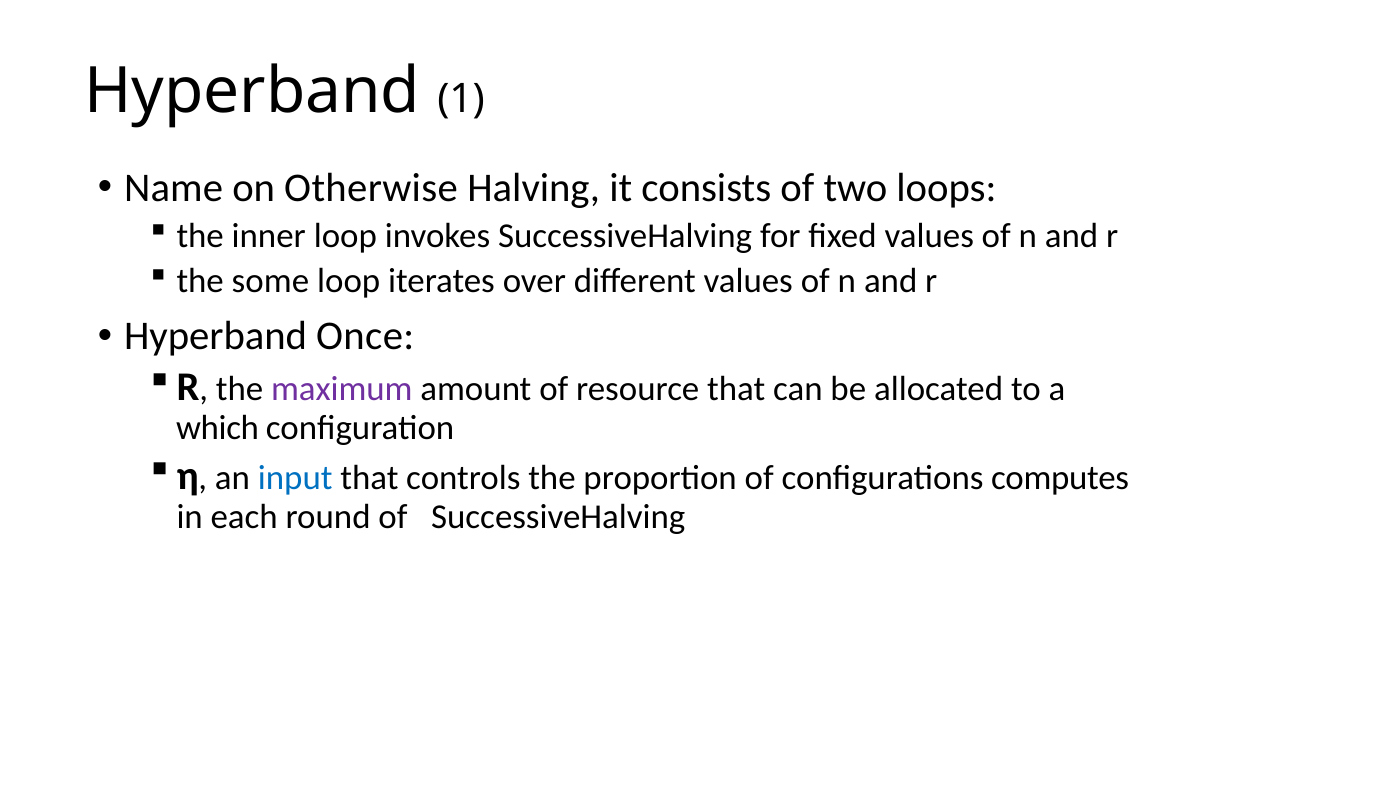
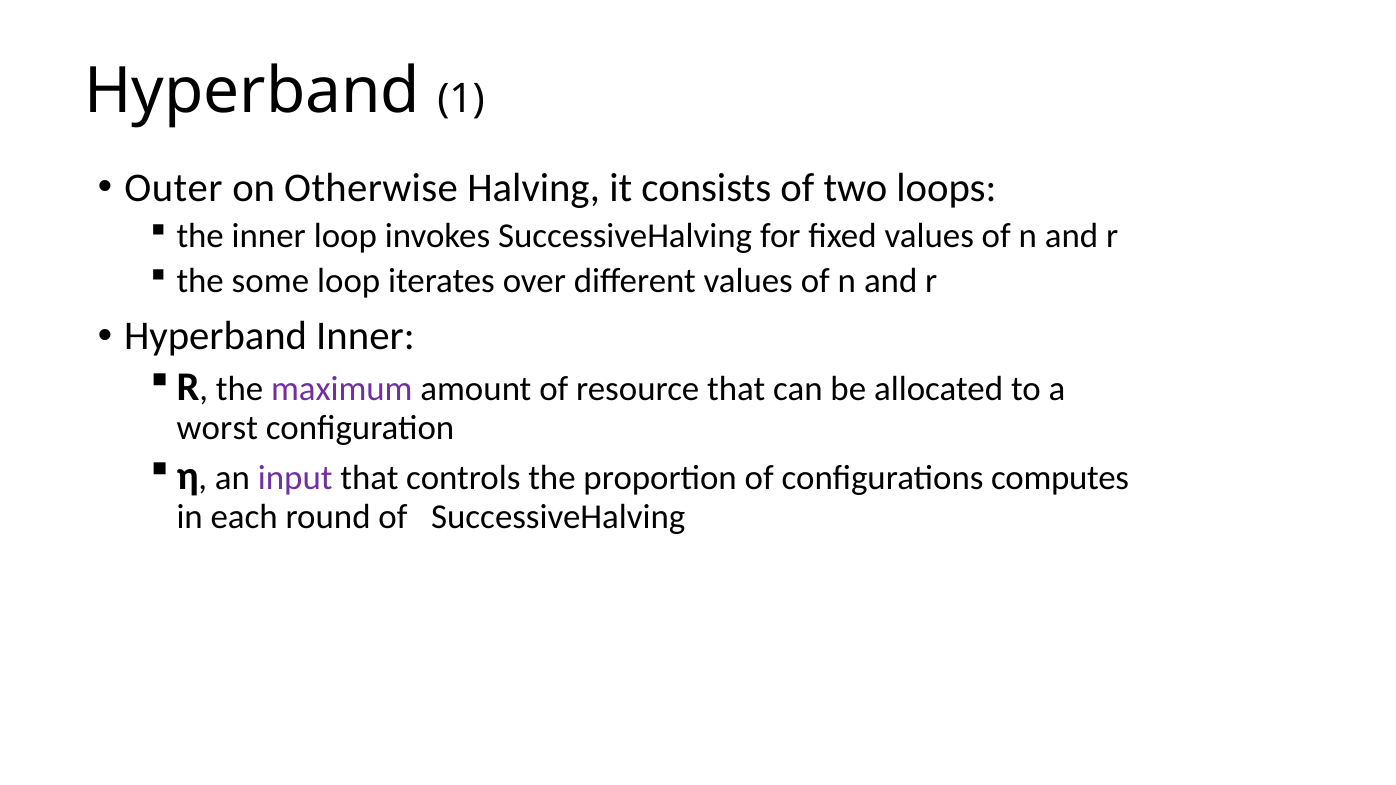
Name: Name -> Outer
Hyperband Once: Once -> Inner
which: which -> worst
input colour: blue -> purple
